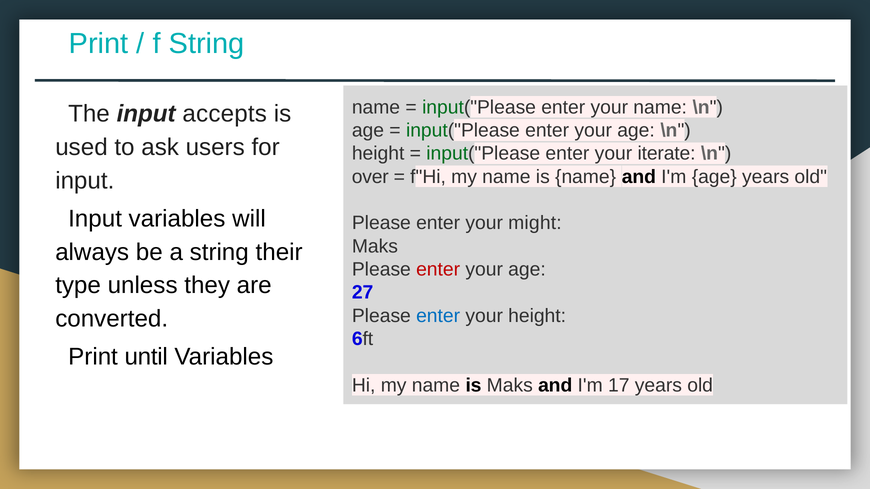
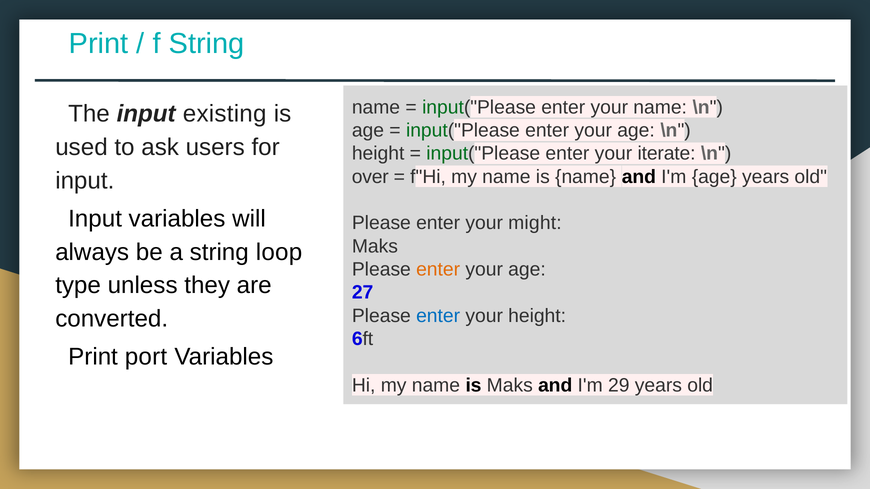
accepts: accepts -> existing
their: their -> loop
enter at (438, 270) colour: red -> orange
until: until -> port
17: 17 -> 29
